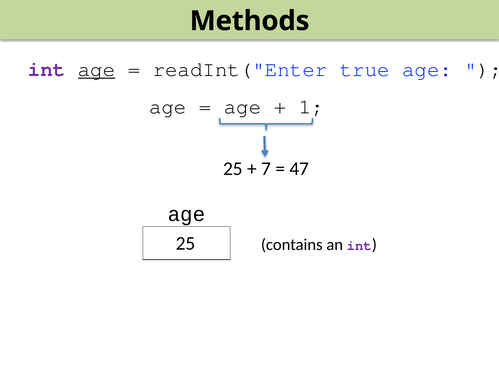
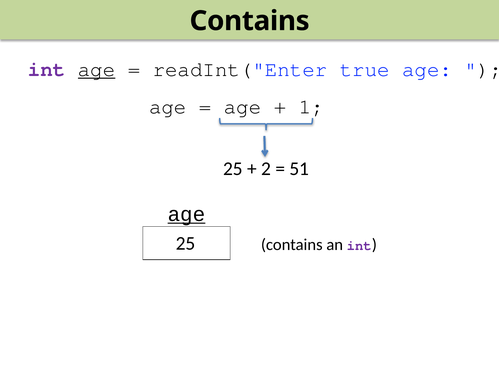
Methods at (250, 21): Methods -> Contains
7: 7 -> 2
47: 47 -> 51
age at (187, 214) underline: none -> present
